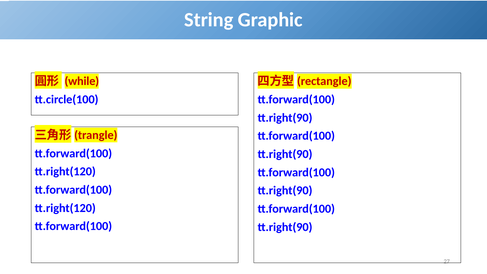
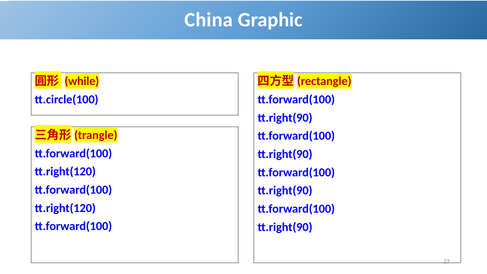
String: String -> China
